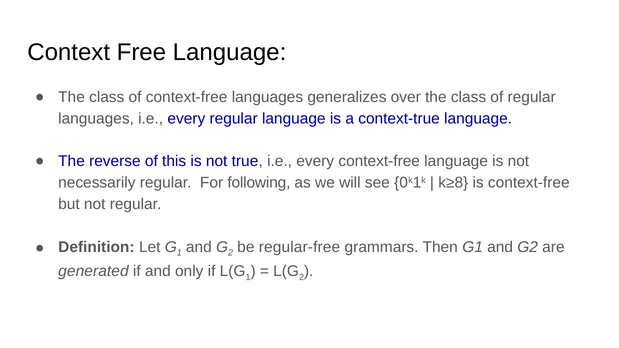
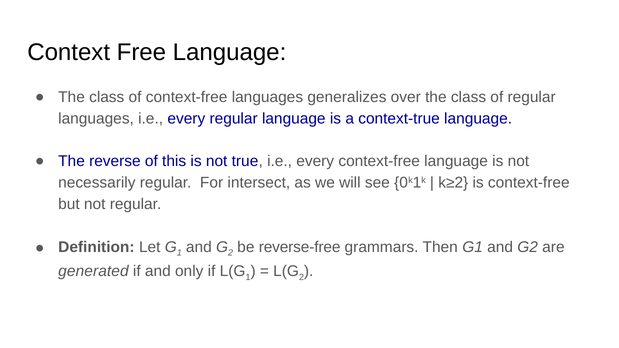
following: following -> intersect
k≥8: k≥8 -> k≥2
regular-free: regular-free -> reverse-free
